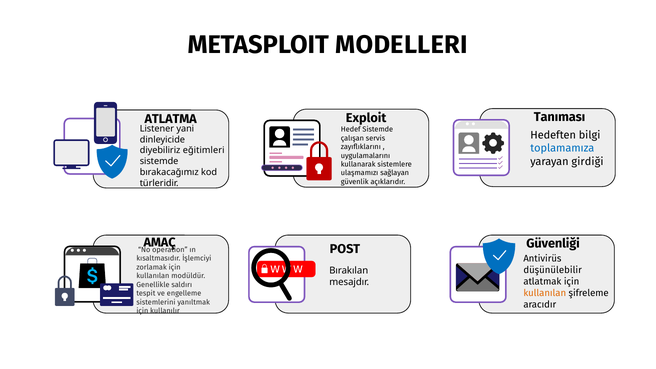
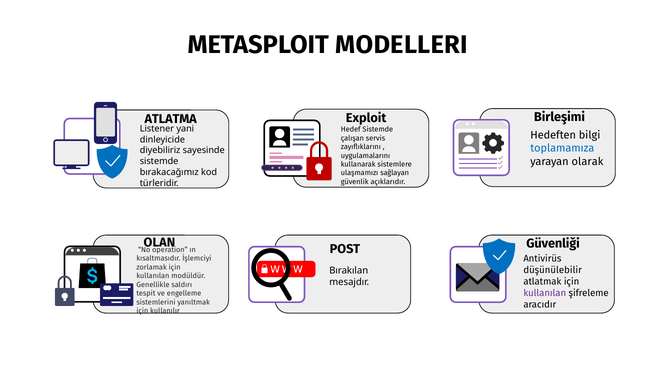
Tanıması: Tanıması -> Birleşimi
eğitimleri: eğitimleri -> sayesinde
girdiği: girdiği -> olarak
AMAÇ: AMAÇ -> OLAN
kullanılan at (545, 293) colour: orange -> purple
